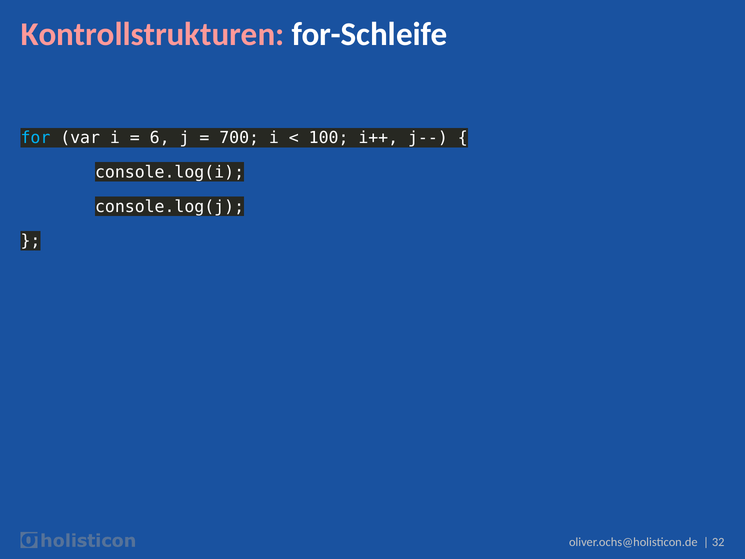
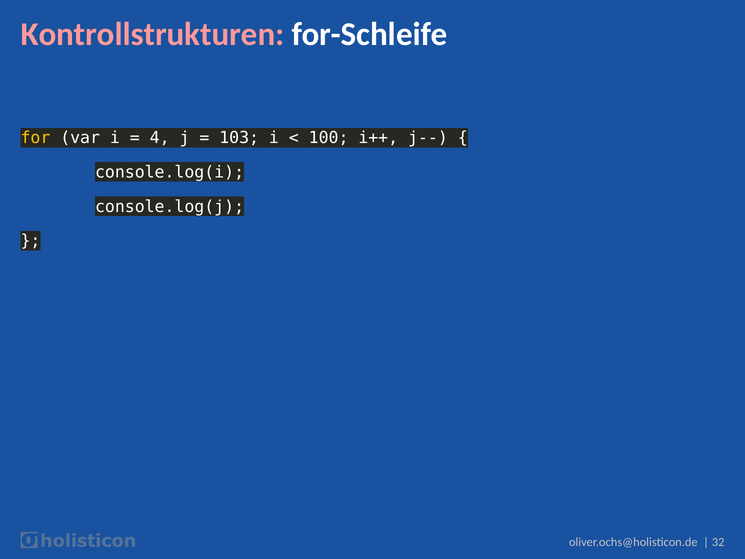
for colour: light blue -> yellow
6: 6 -> 4
700: 700 -> 103
